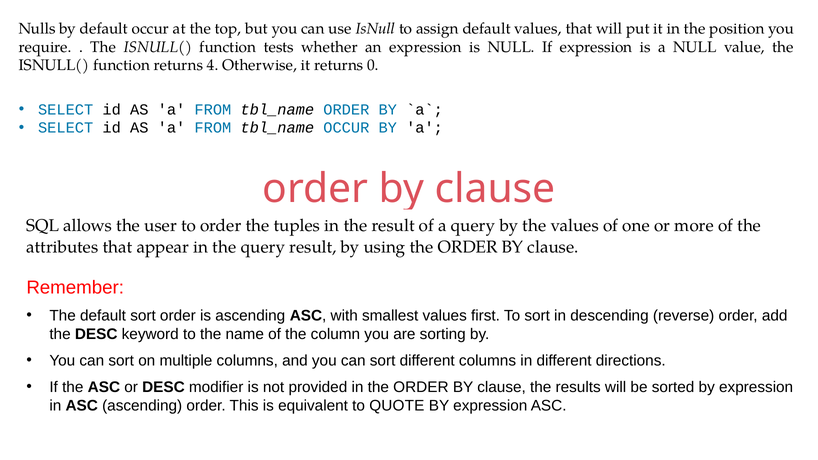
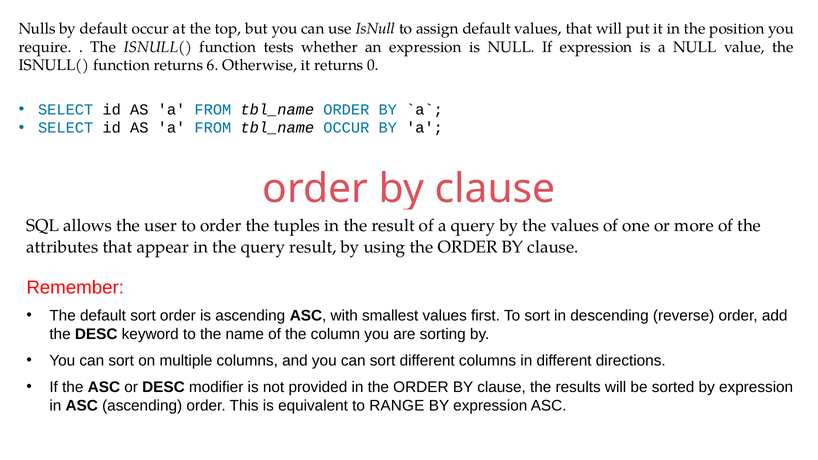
4: 4 -> 6
QUOTE: QUOTE -> RANGE
